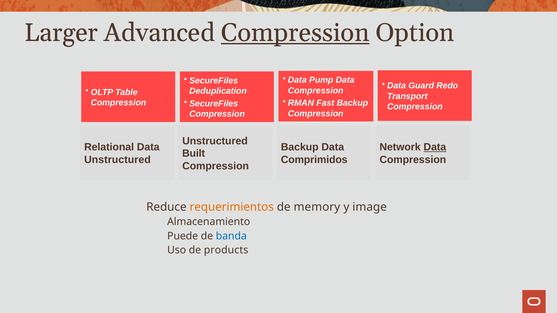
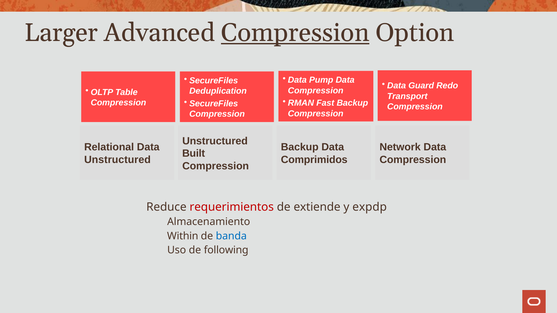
Data at (435, 147) underline: present -> none
requerimientos colour: orange -> red
memory: memory -> extiende
image: image -> expdp
Puede: Puede -> Within
products: products -> following
